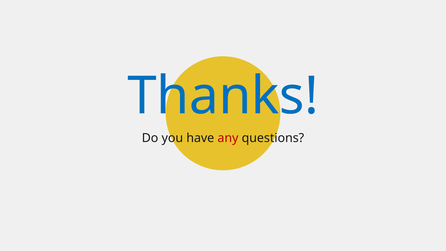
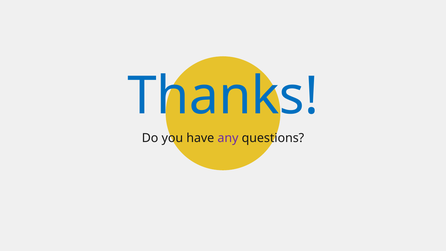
any colour: red -> purple
